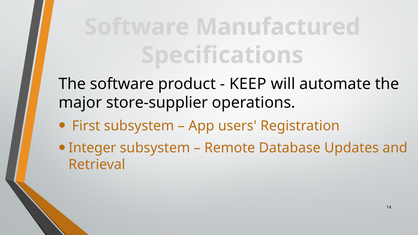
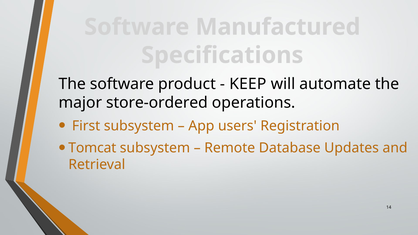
store-supplier: store-supplier -> store-ordered
Integer: Integer -> Tomcat
